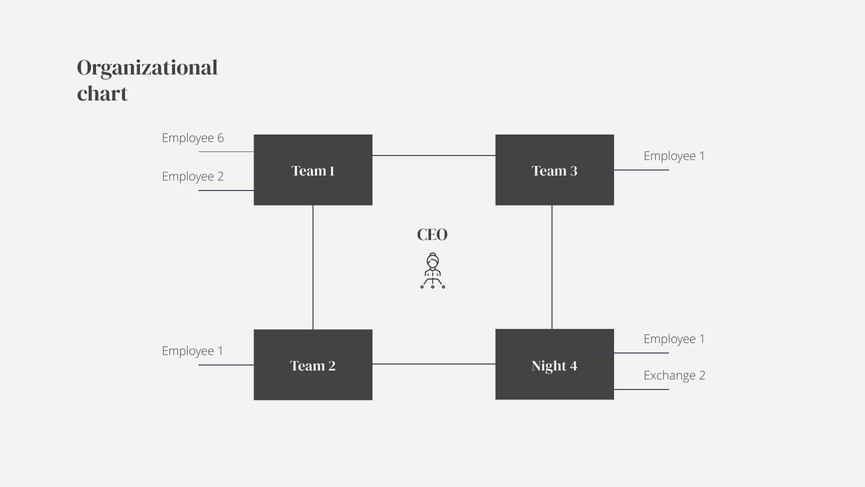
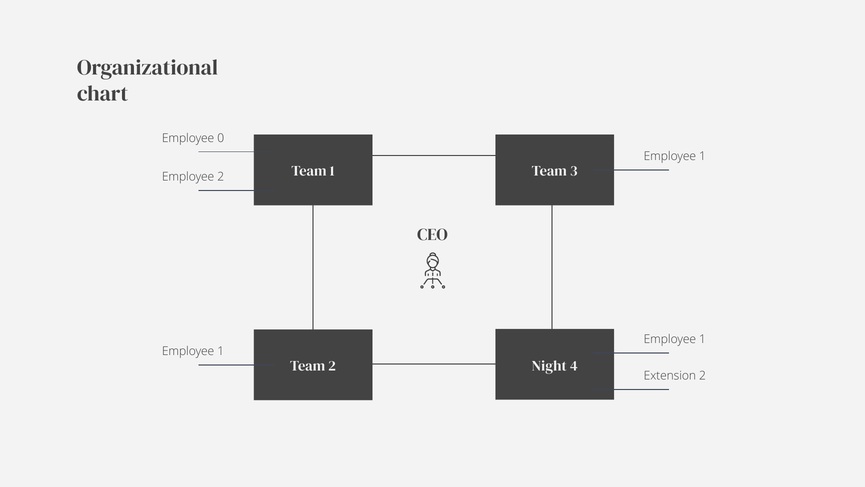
6: 6 -> 0
Exchange: Exchange -> Extension
